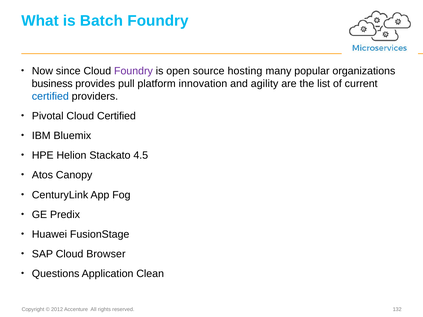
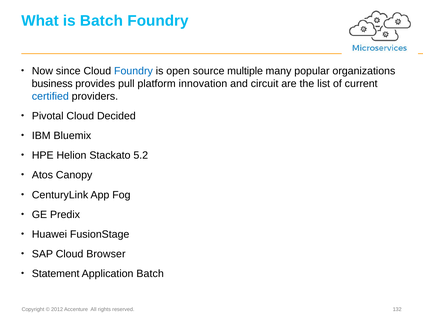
Foundry at (133, 71) colour: purple -> blue
hosting: hosting -> multiple
agility: agility -> circuit
Cloud Certified: Certified -> Decided
4.5: 4.5 -> 5.2
Questions: Questions -> Statement
Application Clean: Clean -> Batch
